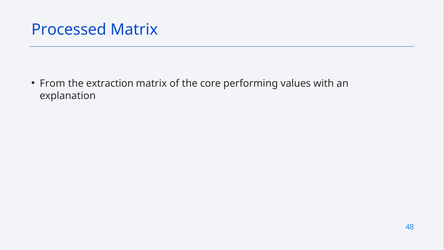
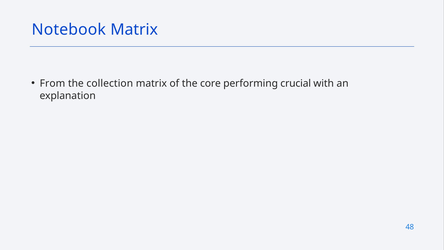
Processed: Processed -> Notebook
extraction: extraction -> collection
values: values -> crucial
